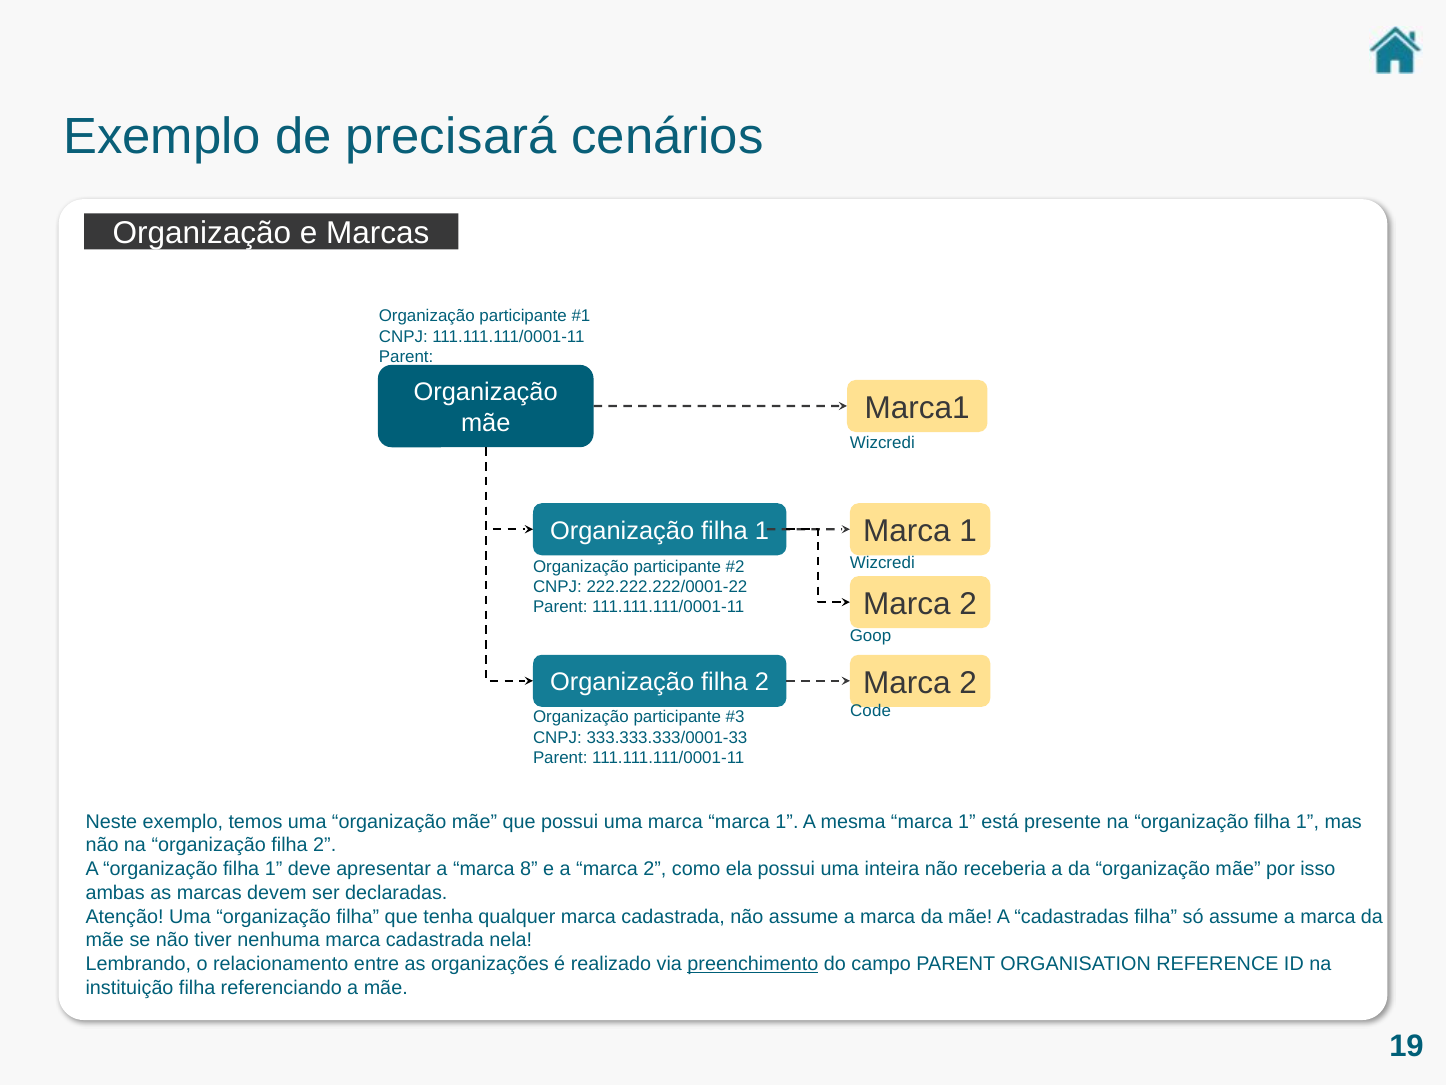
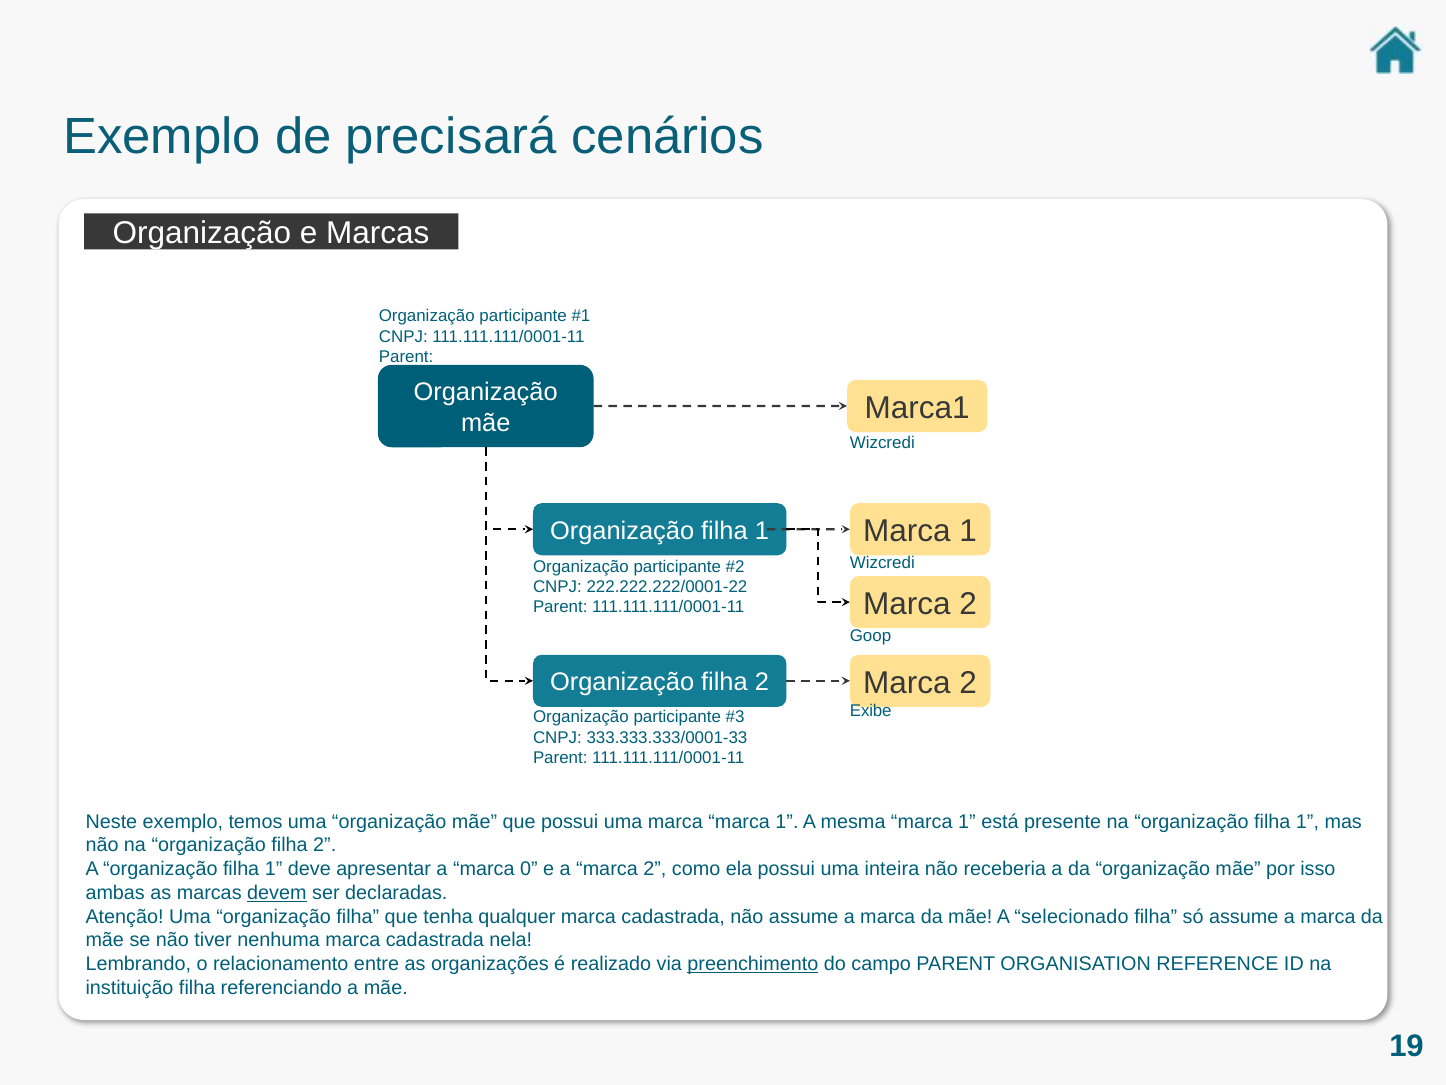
Code: Code -> Exibe
8: 8 -> 0
devem underline: none -> present
cadastradas: cadastradas -> selecionado
